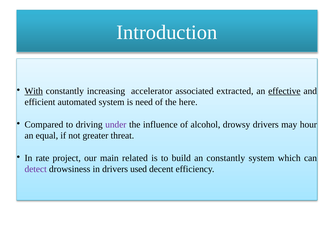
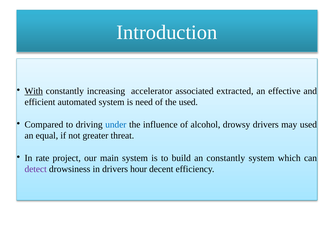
effective underline: present -> none
the here: here -> used
under colour: purple -> blue
may hour: hour -> used
main related: related -> system
used: used -> hour
